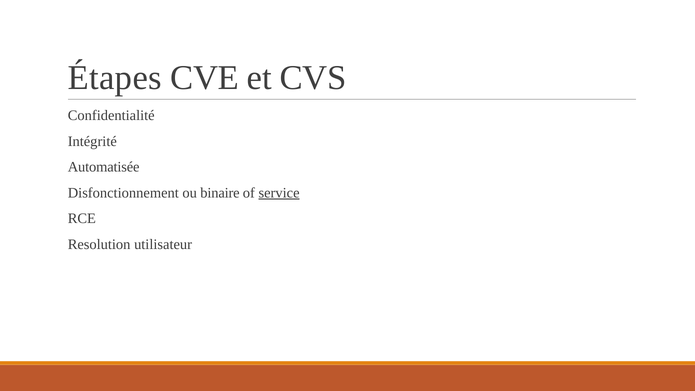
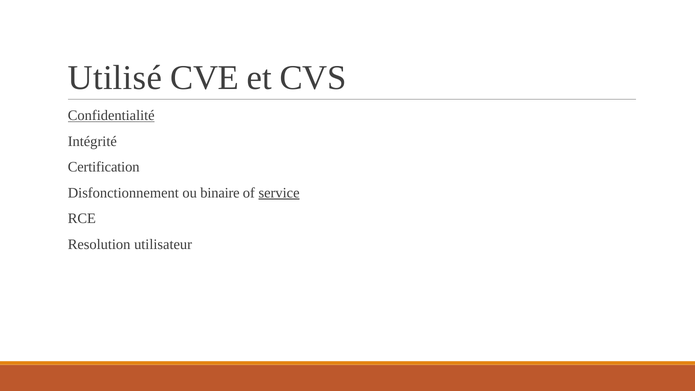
Étapes: Étapes -> Utilisé
Confidentialité underline: none -> present
Automatisée: Automatisée -> Certification
